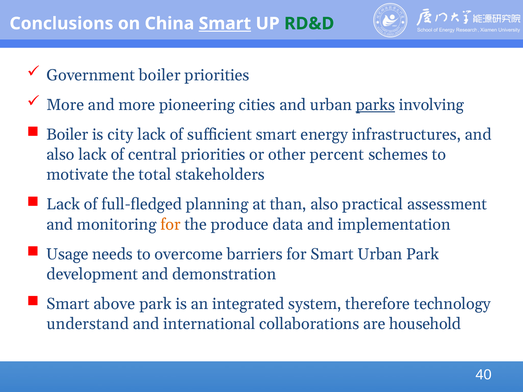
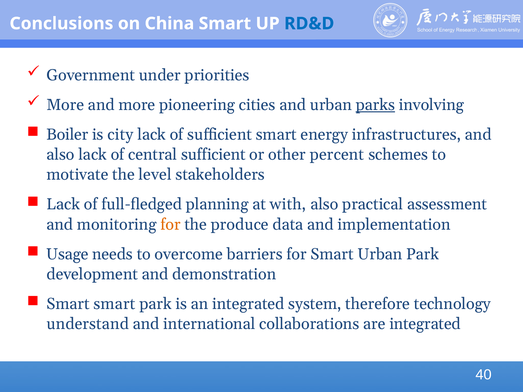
Smart at (225, 24) underline: present -> none
RD&D colour: green -> blue
Government boiler: boiler -> under
central priorities: priorities -> sufficient
total: total -> level
than: than -> with
Smart above: above -> smart
are household: household -> integrated
